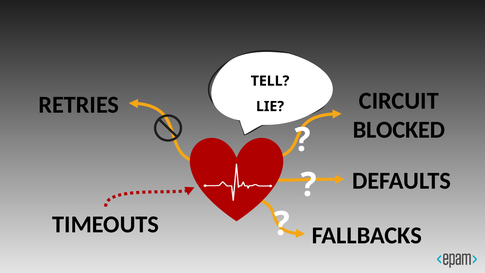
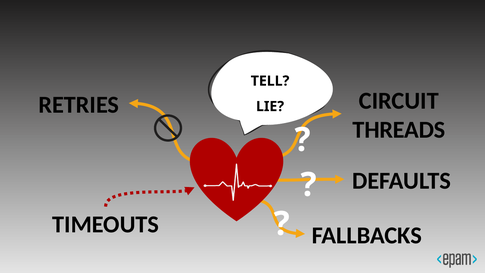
BLOCKED: BLOCKED -> THREADS
